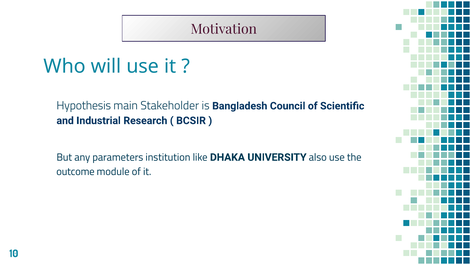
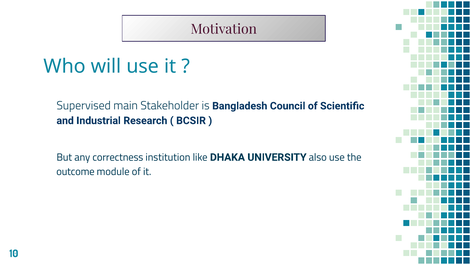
Hypothesis: Hypothesis -> Supervised
parameters: parameters -> correctness
